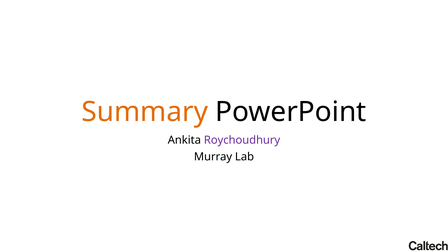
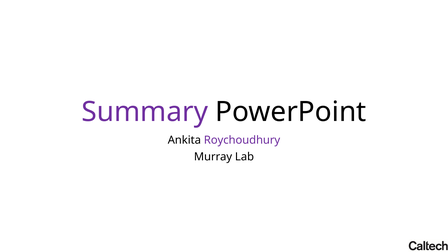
Summary colour: orange -> purple
